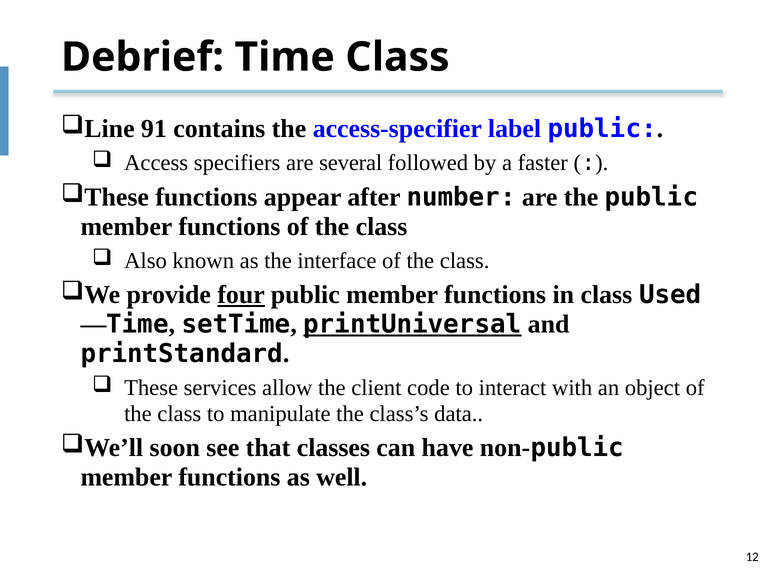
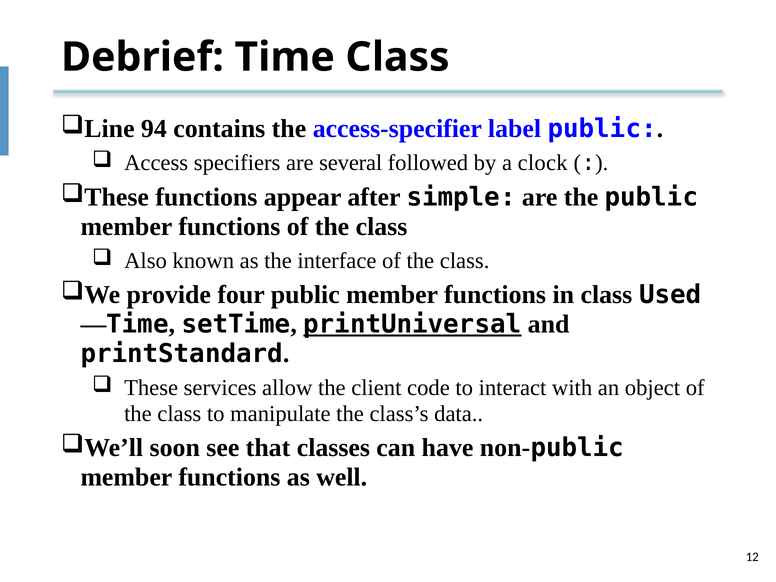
91: 91 -> 94
faster: faster -> clock
number: number -> simple
four underline: present -> none
